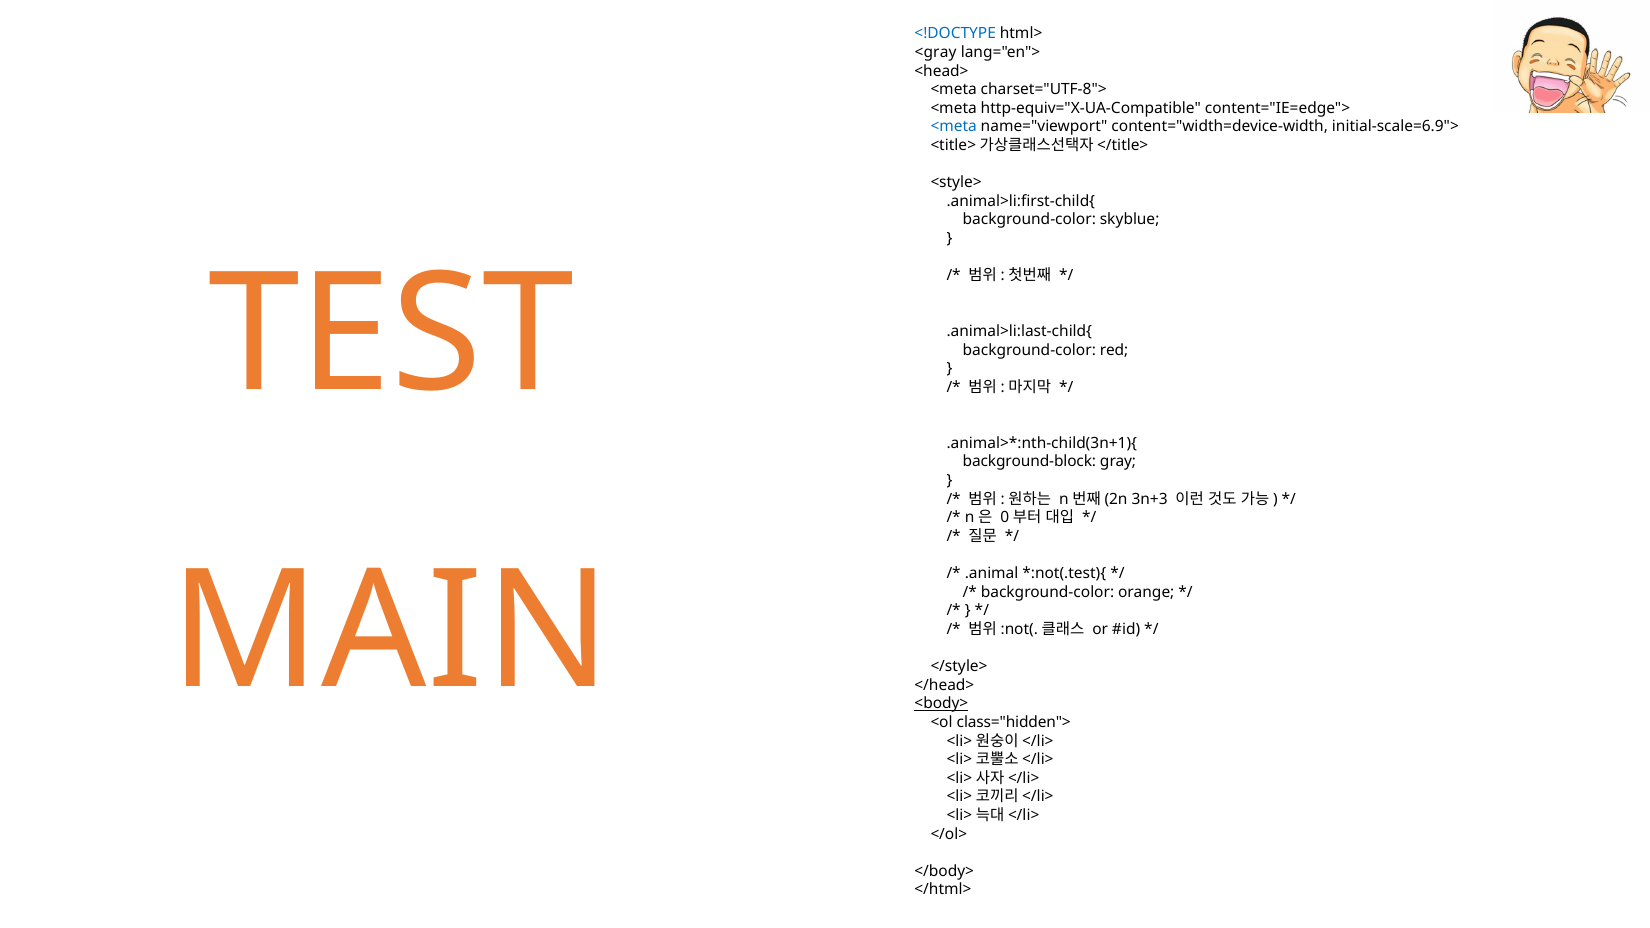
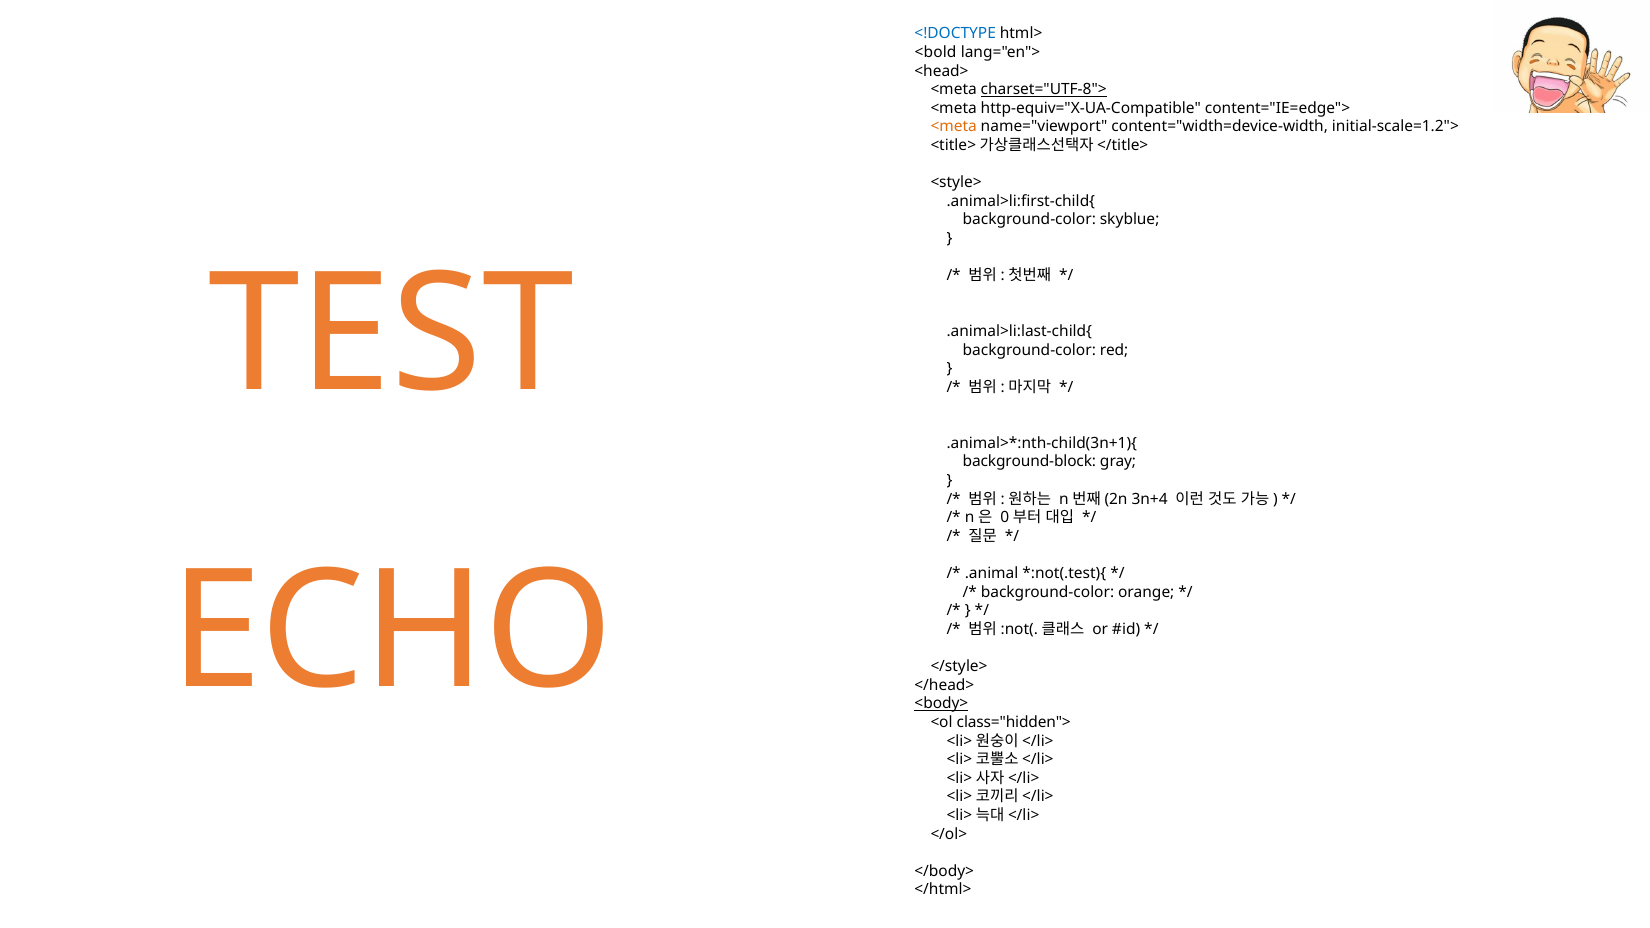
<gray: <gray -> <bold
charset="UTF-8"> underline: none -> present
<meta at (954, 127) colour: blue -> orange
initial-scale=6.9">: initial-scale=6.9"> -> initial-scale=1.2">
3n+3: 3n+3 -> 3n+4
MAIN: MAIN -> ECHO
